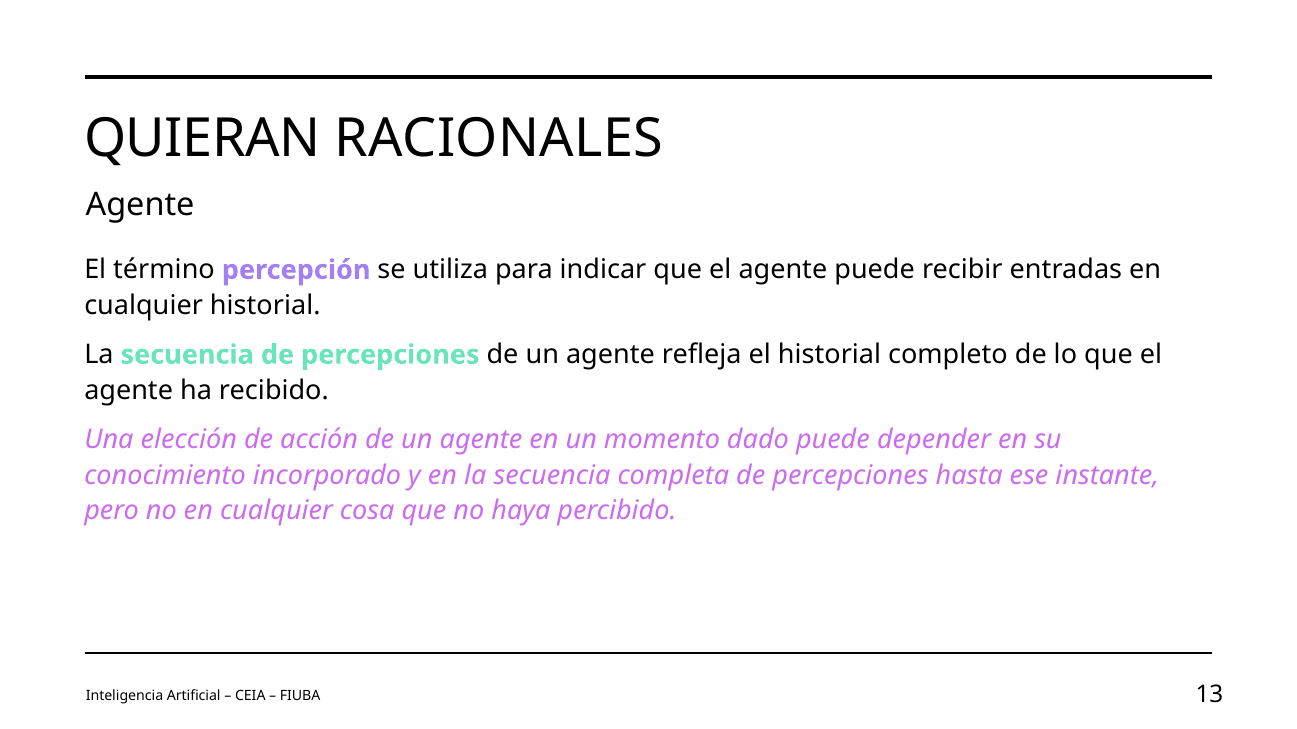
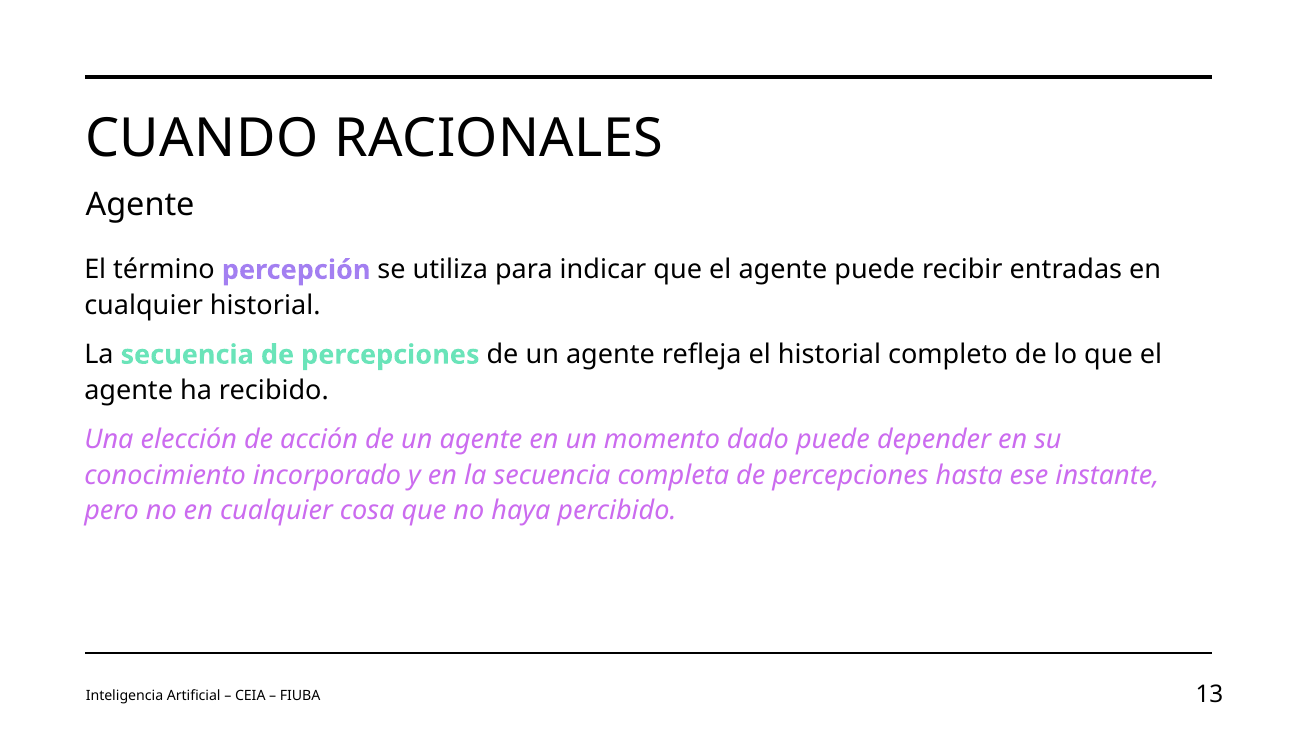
QUIERAN: QUIERAN -> CUANDO
